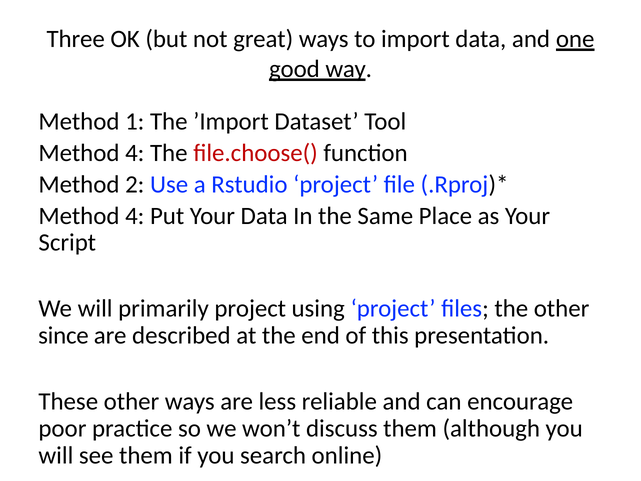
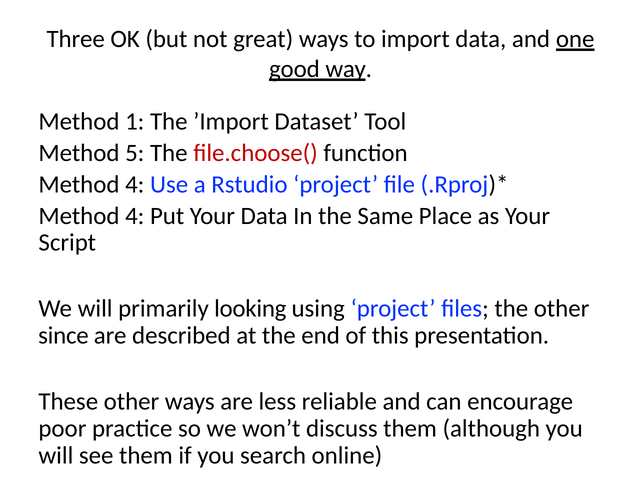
4 at (135, 153): 4 -> 5
2 at (135, 184): 2 -> 4
primarily project: project -> looking
